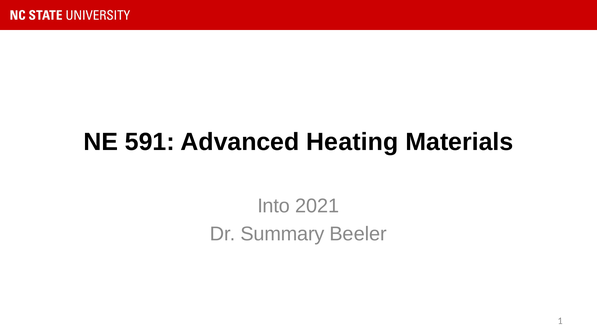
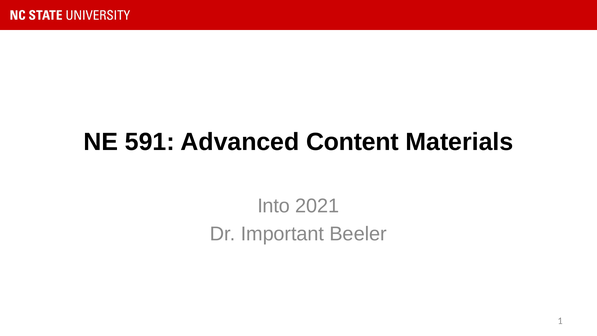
Heating: Heating -> Content
Summary: Summary -> Important
